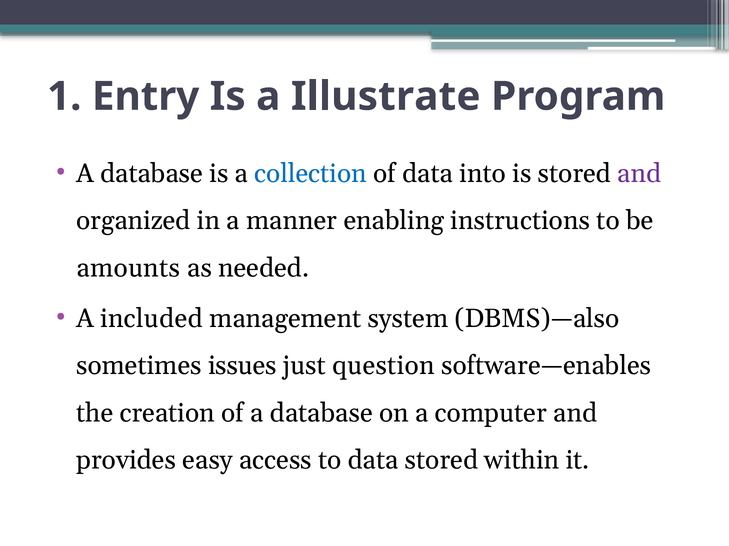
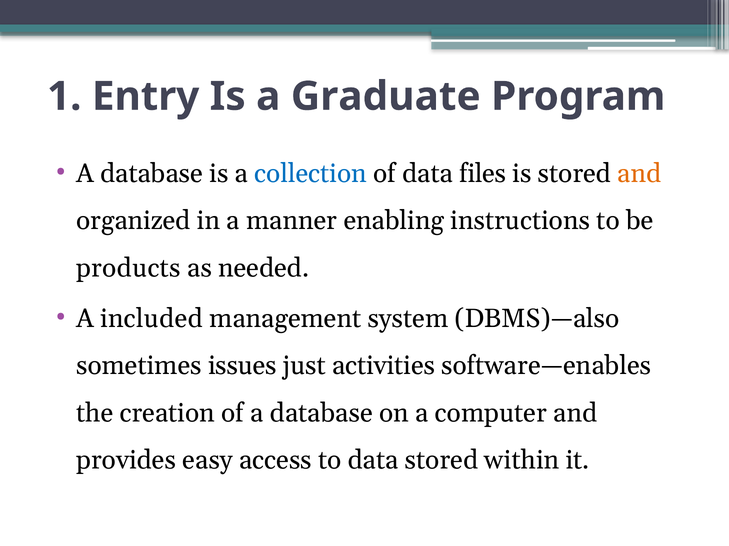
Illustrate: Illustrate -> Graduate
into: into -> files
and at (639, 174) colour: purple -> orange
amounts: amounts -> products
question: question -> activities
